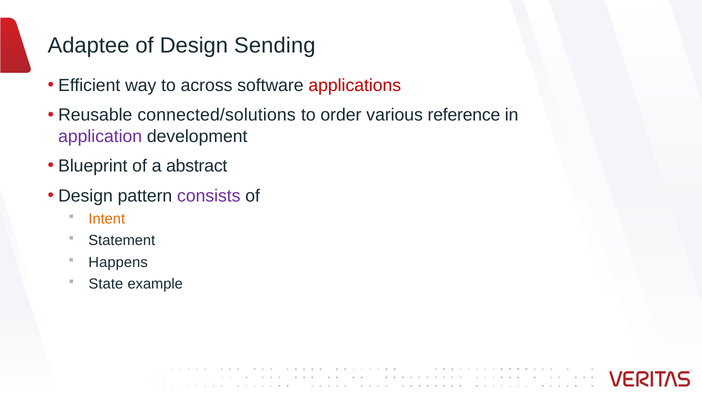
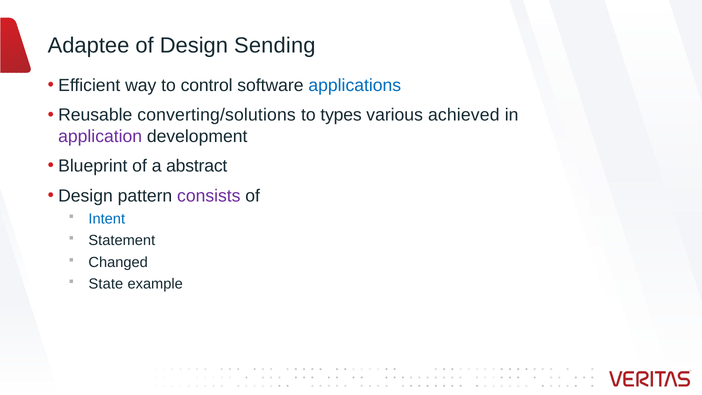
across: across -> control
applications colour: red -> blue
connected/solutions: connected/solutions -> converting/solutions
order: order -> types
reference: reference -> achieved
Intent colour: orange -> blue
Happens: Happens -> Changed
